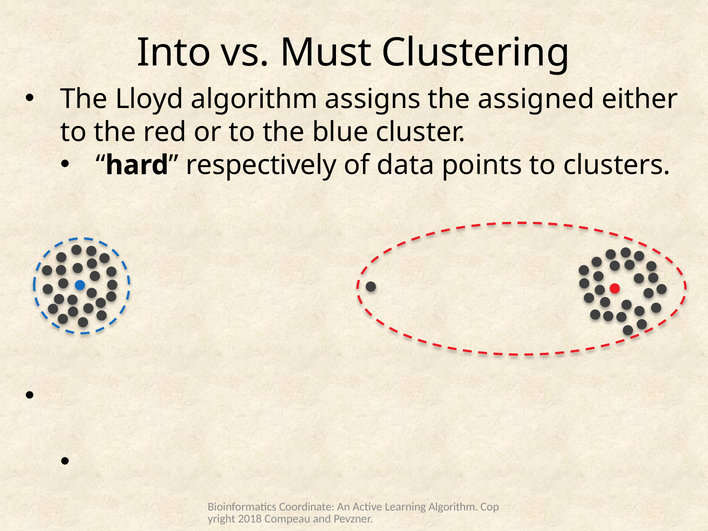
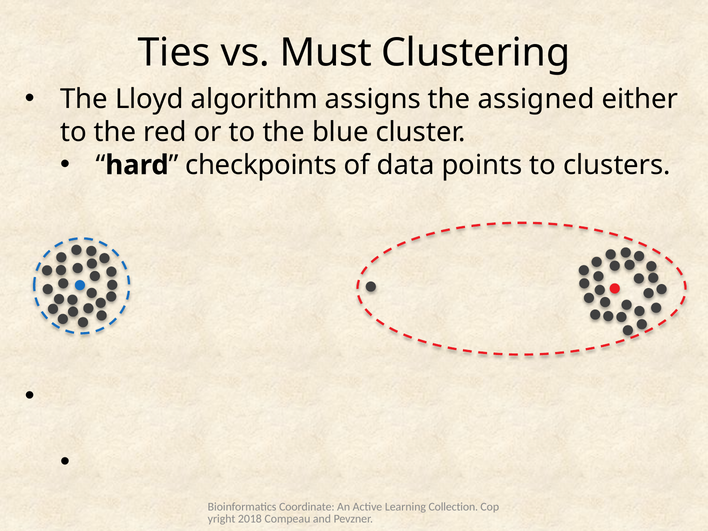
Into: Into -> Ties
respectively: respectively -> checkpoints
Learning Algorithm: Algorithm -> Collection
